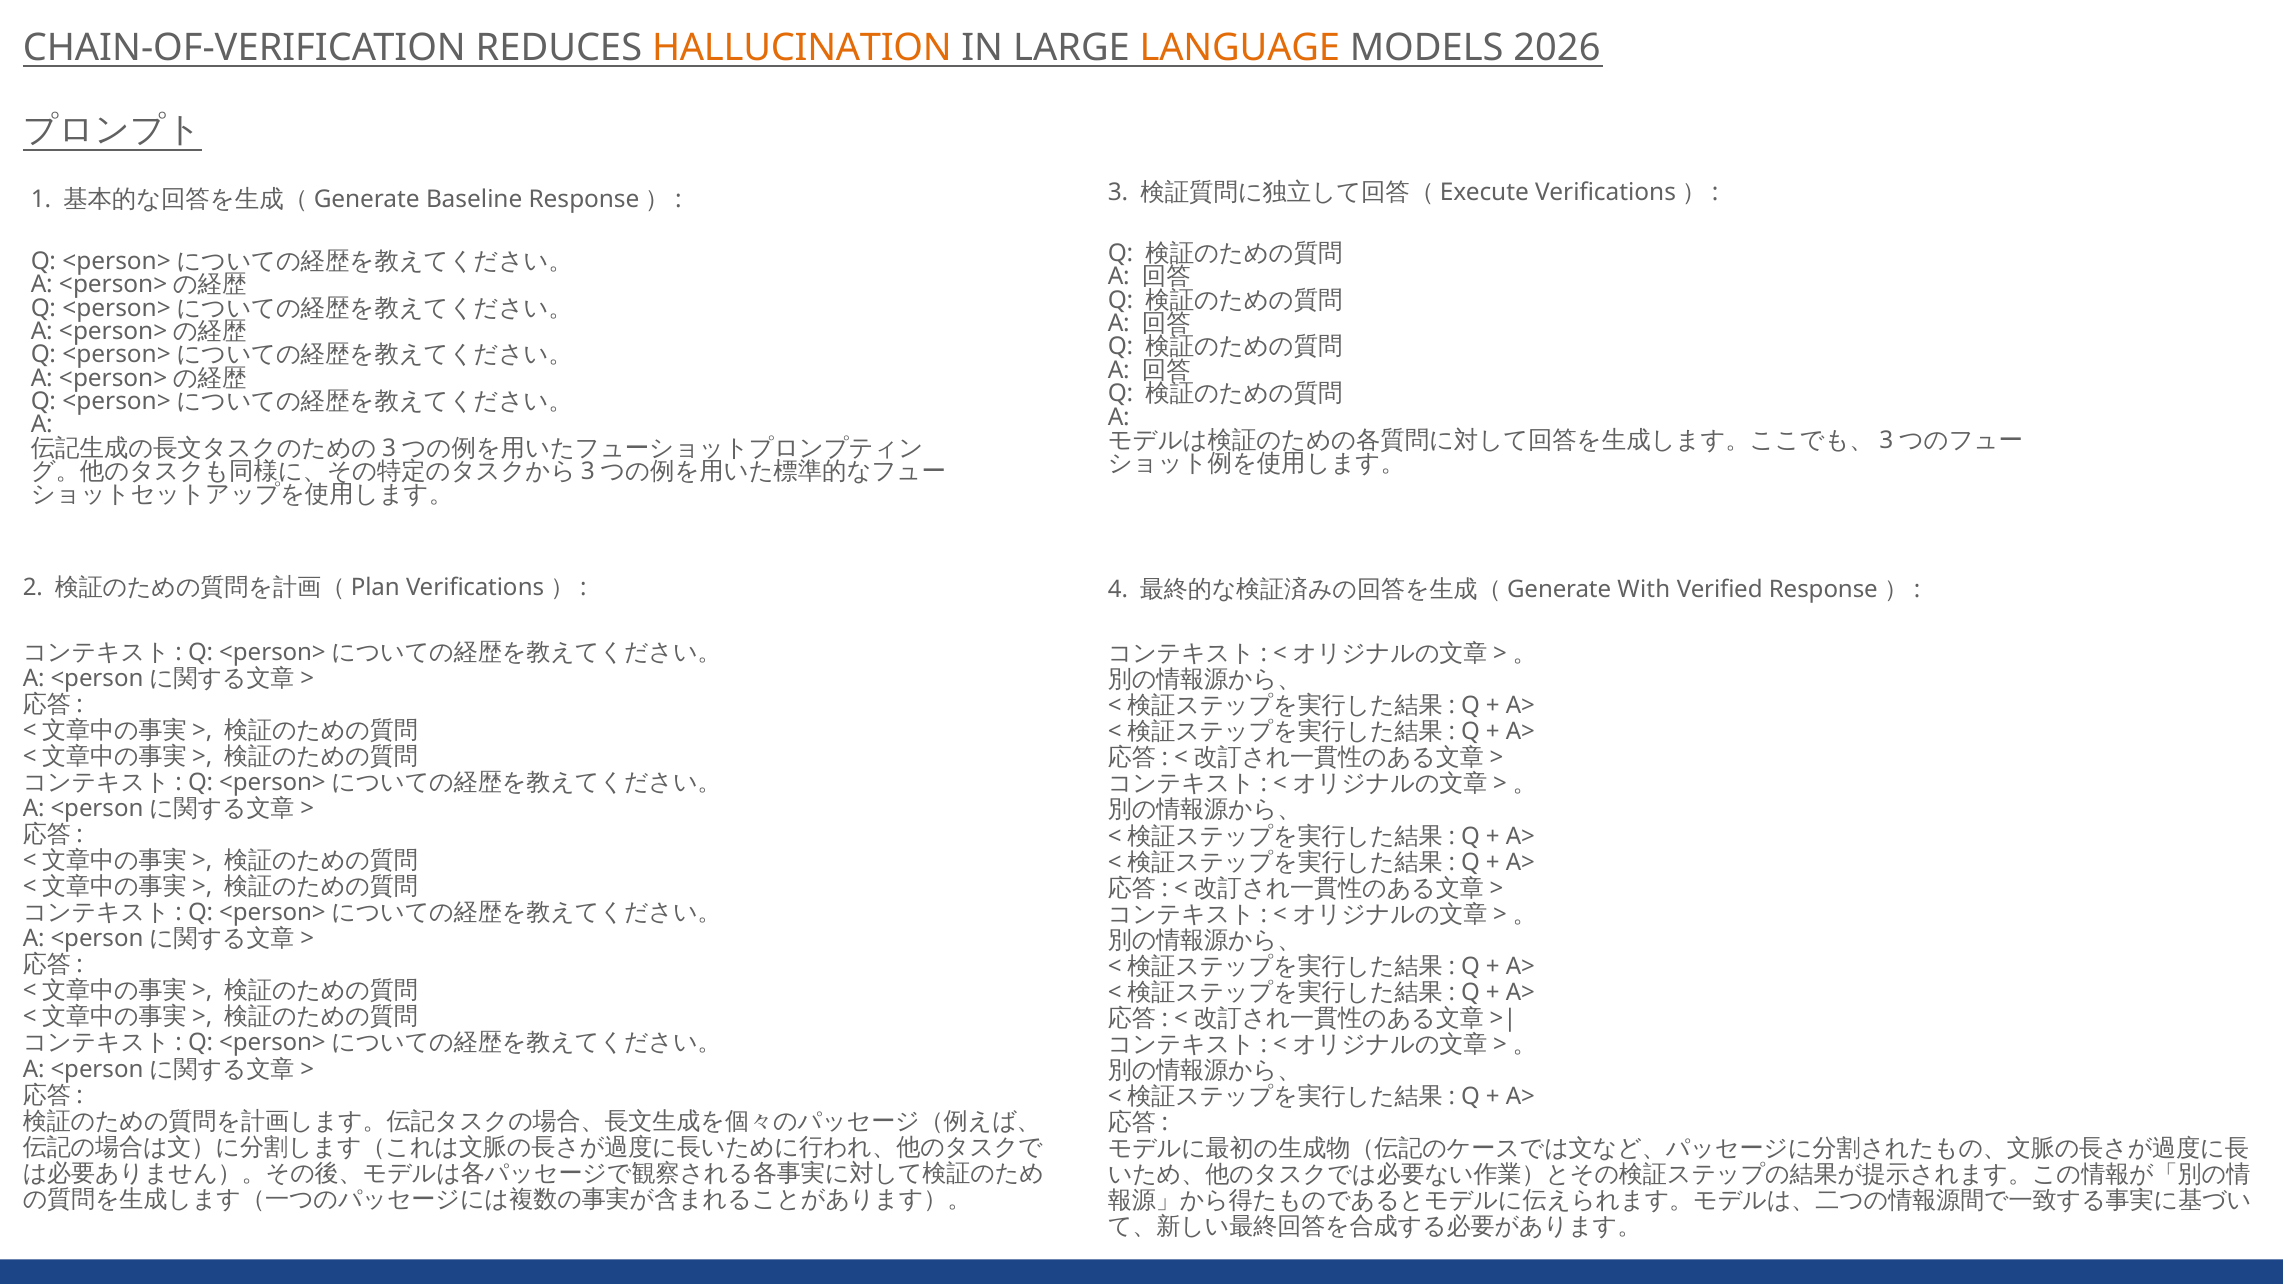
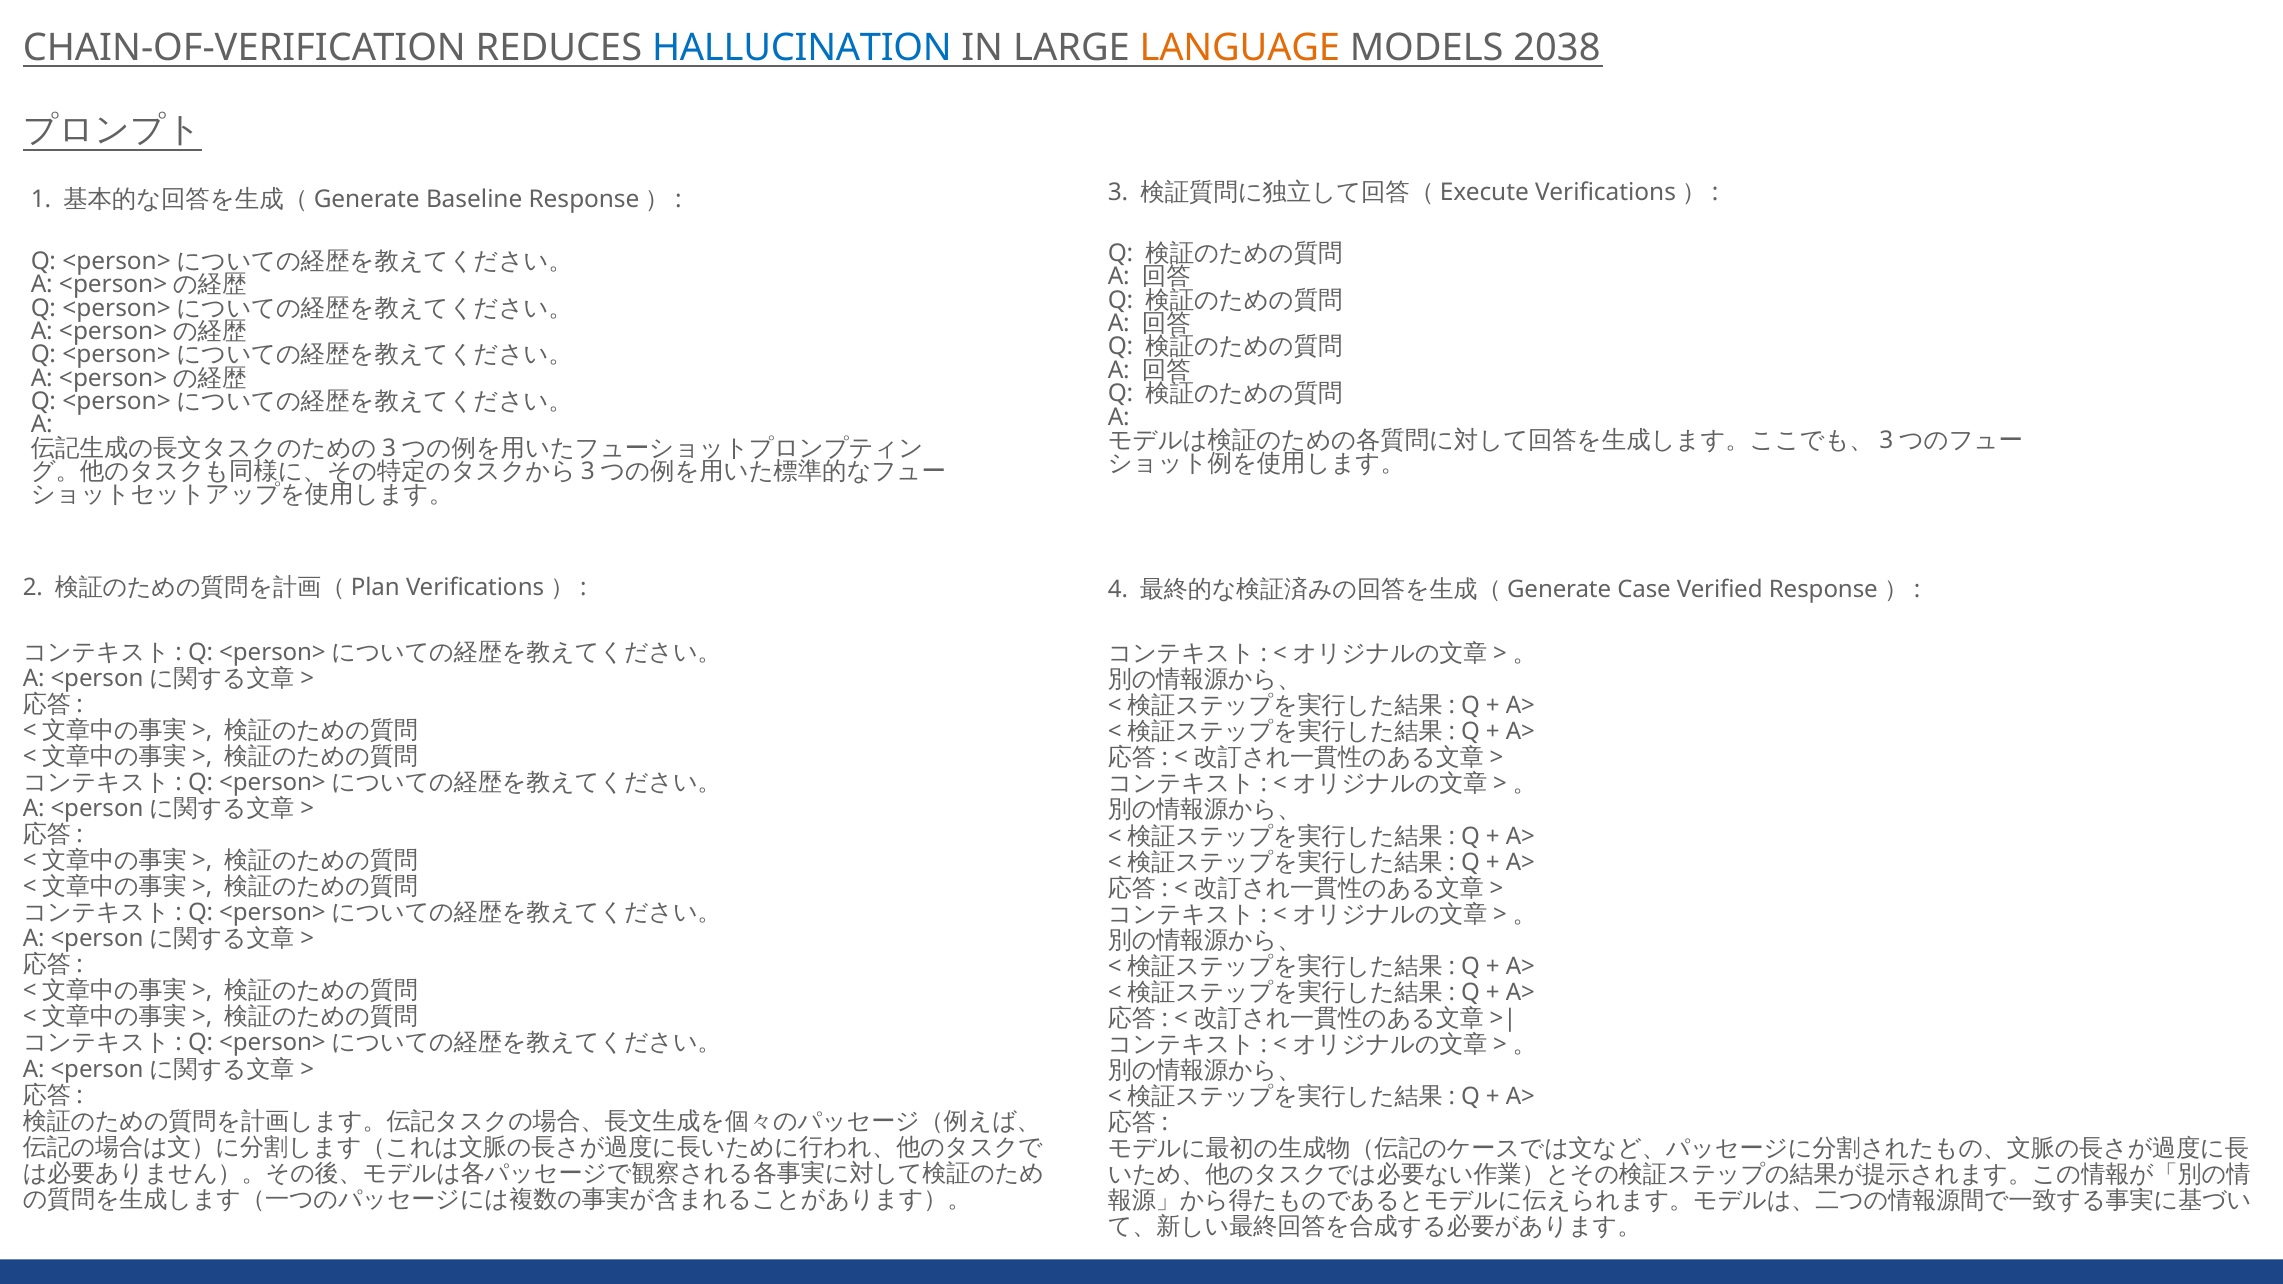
HALLUCINATION colour: orange -> blue
2026: 2026 -> 2038
With: With -> Case
